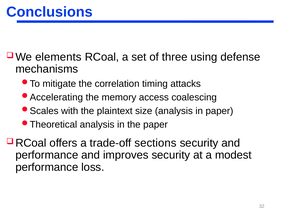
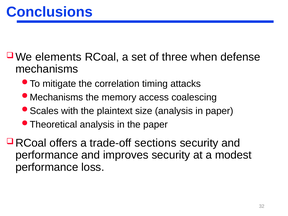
using: using -> when
Accelerating at (56, 97): Accelerating -> Mechanisms
